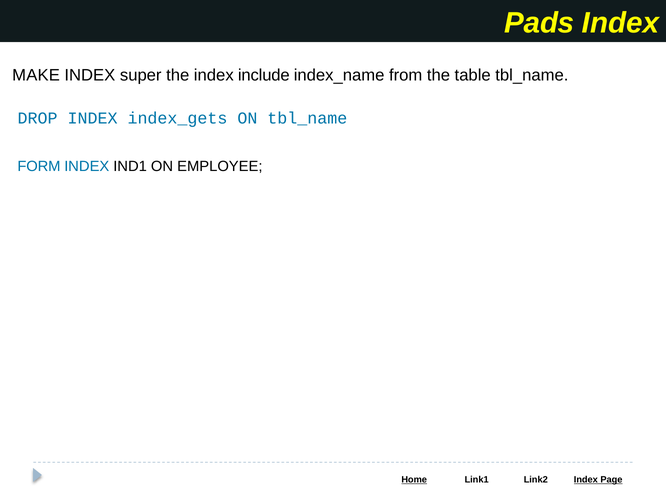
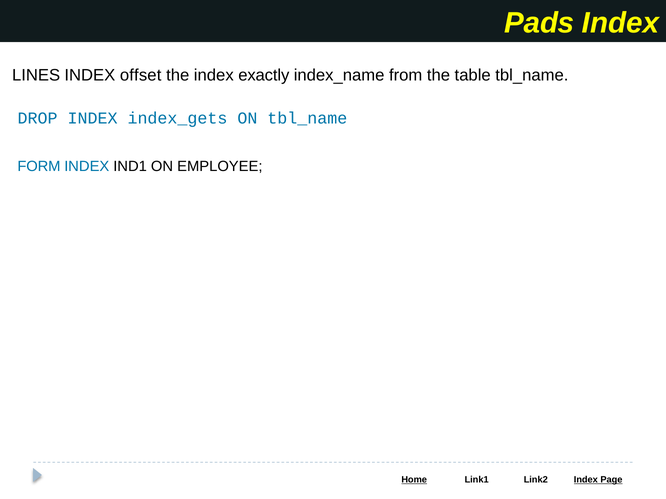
MAKE: MAKE -> LINES
super: super -> offset
include: include -> exactly
